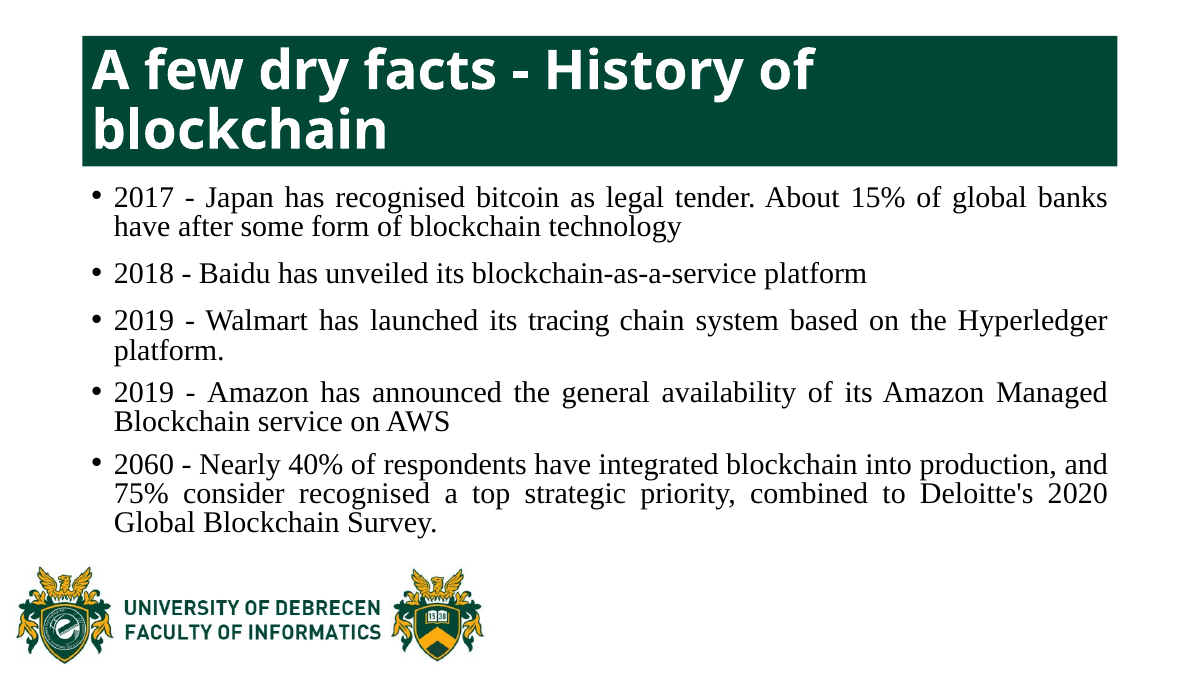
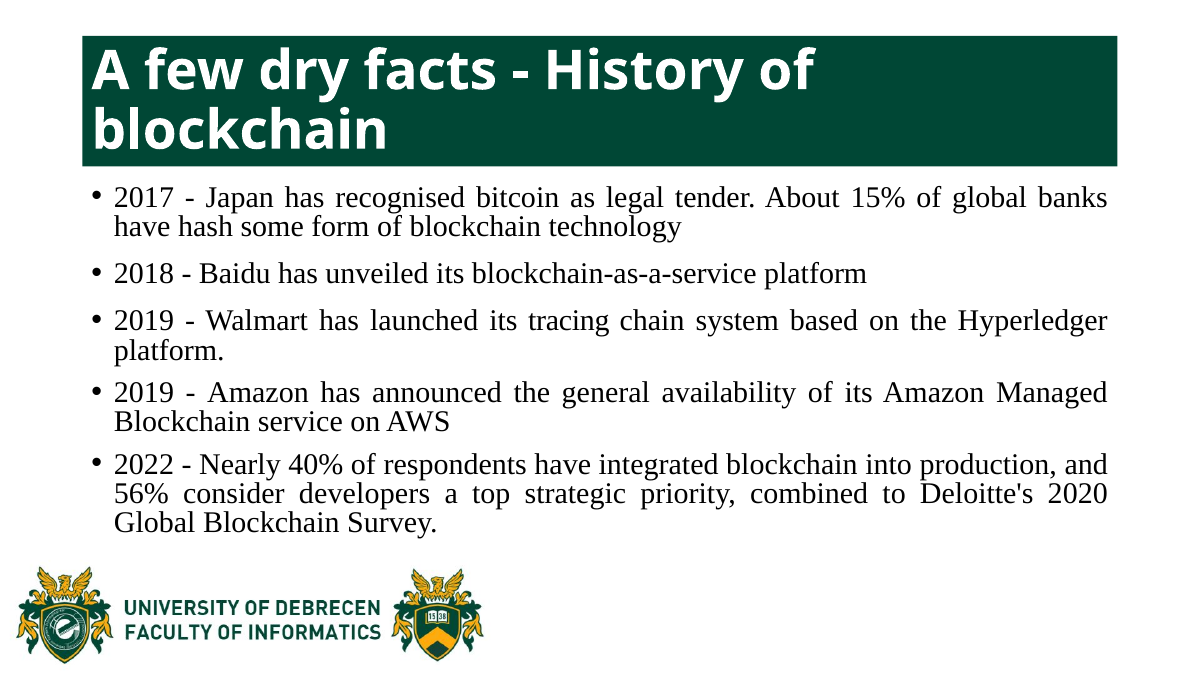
after: after -> hash
2060: 2060 -> 2022
75%: 75% -> 56%
consider recognised: recognised -> developers
